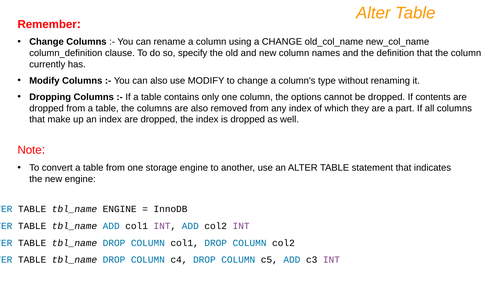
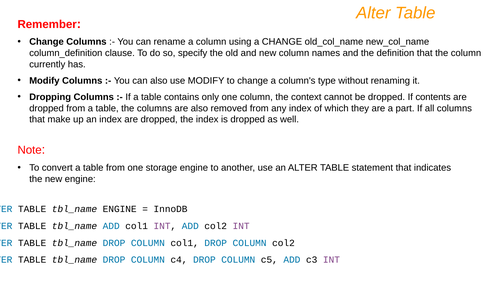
options: options -> context
